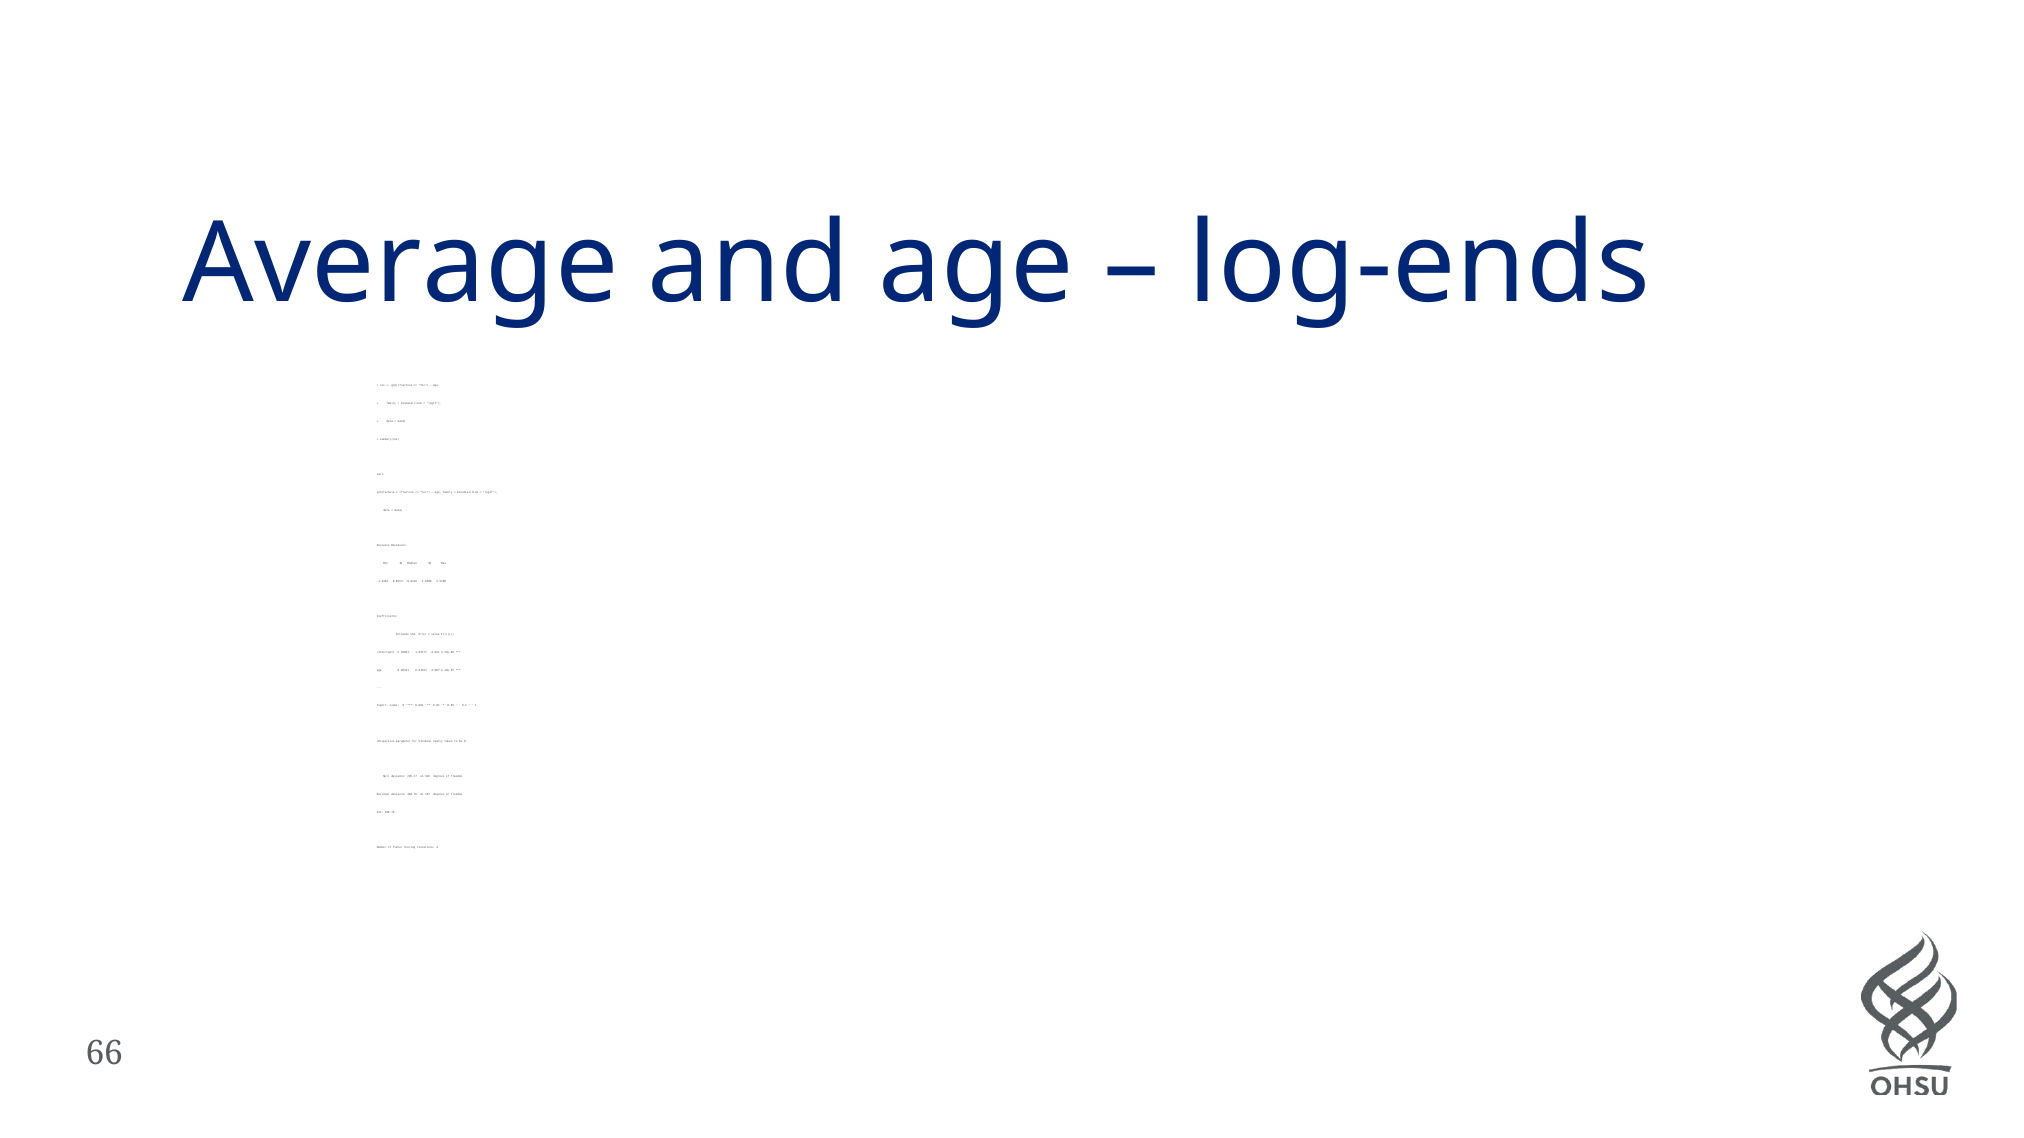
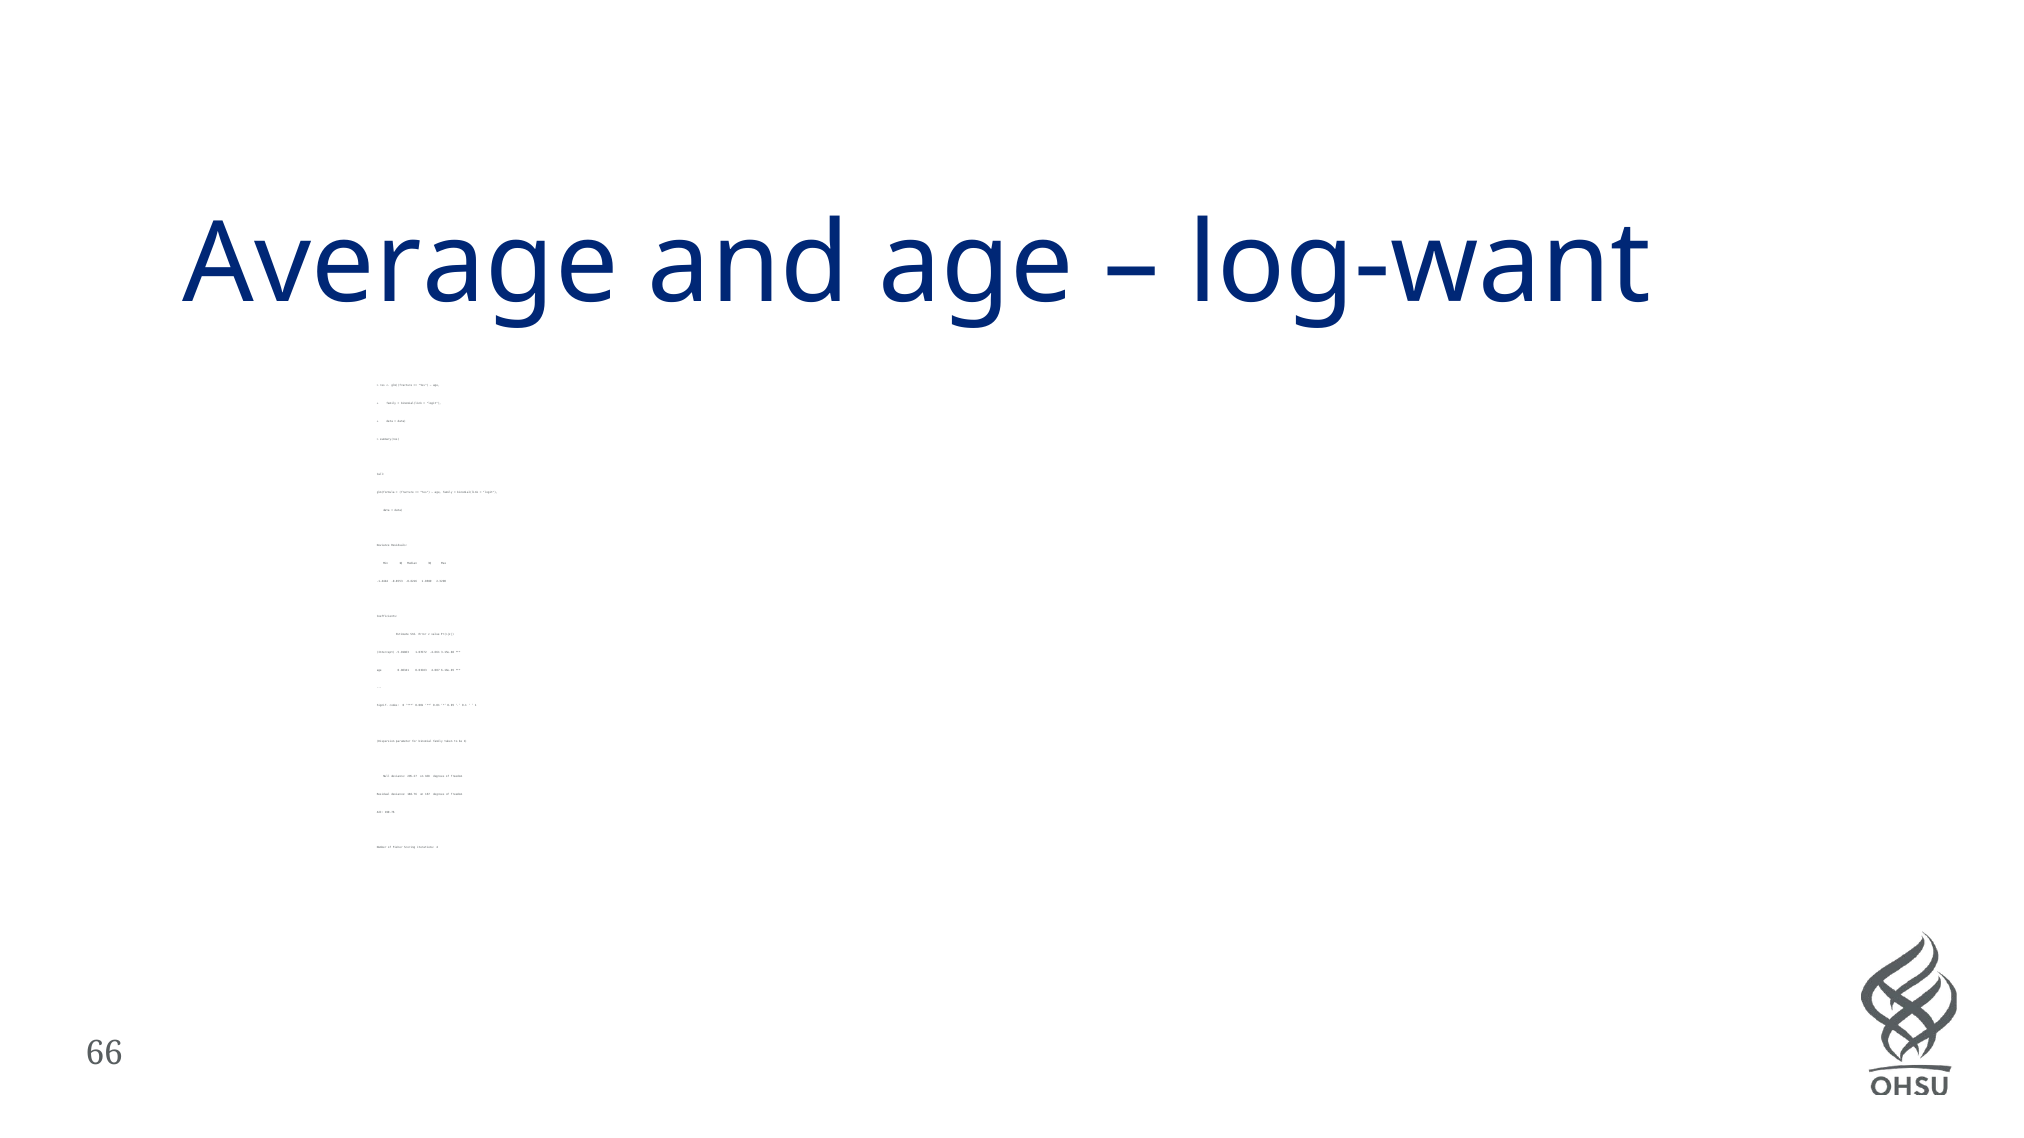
log-ends: log-ends -> log-want
